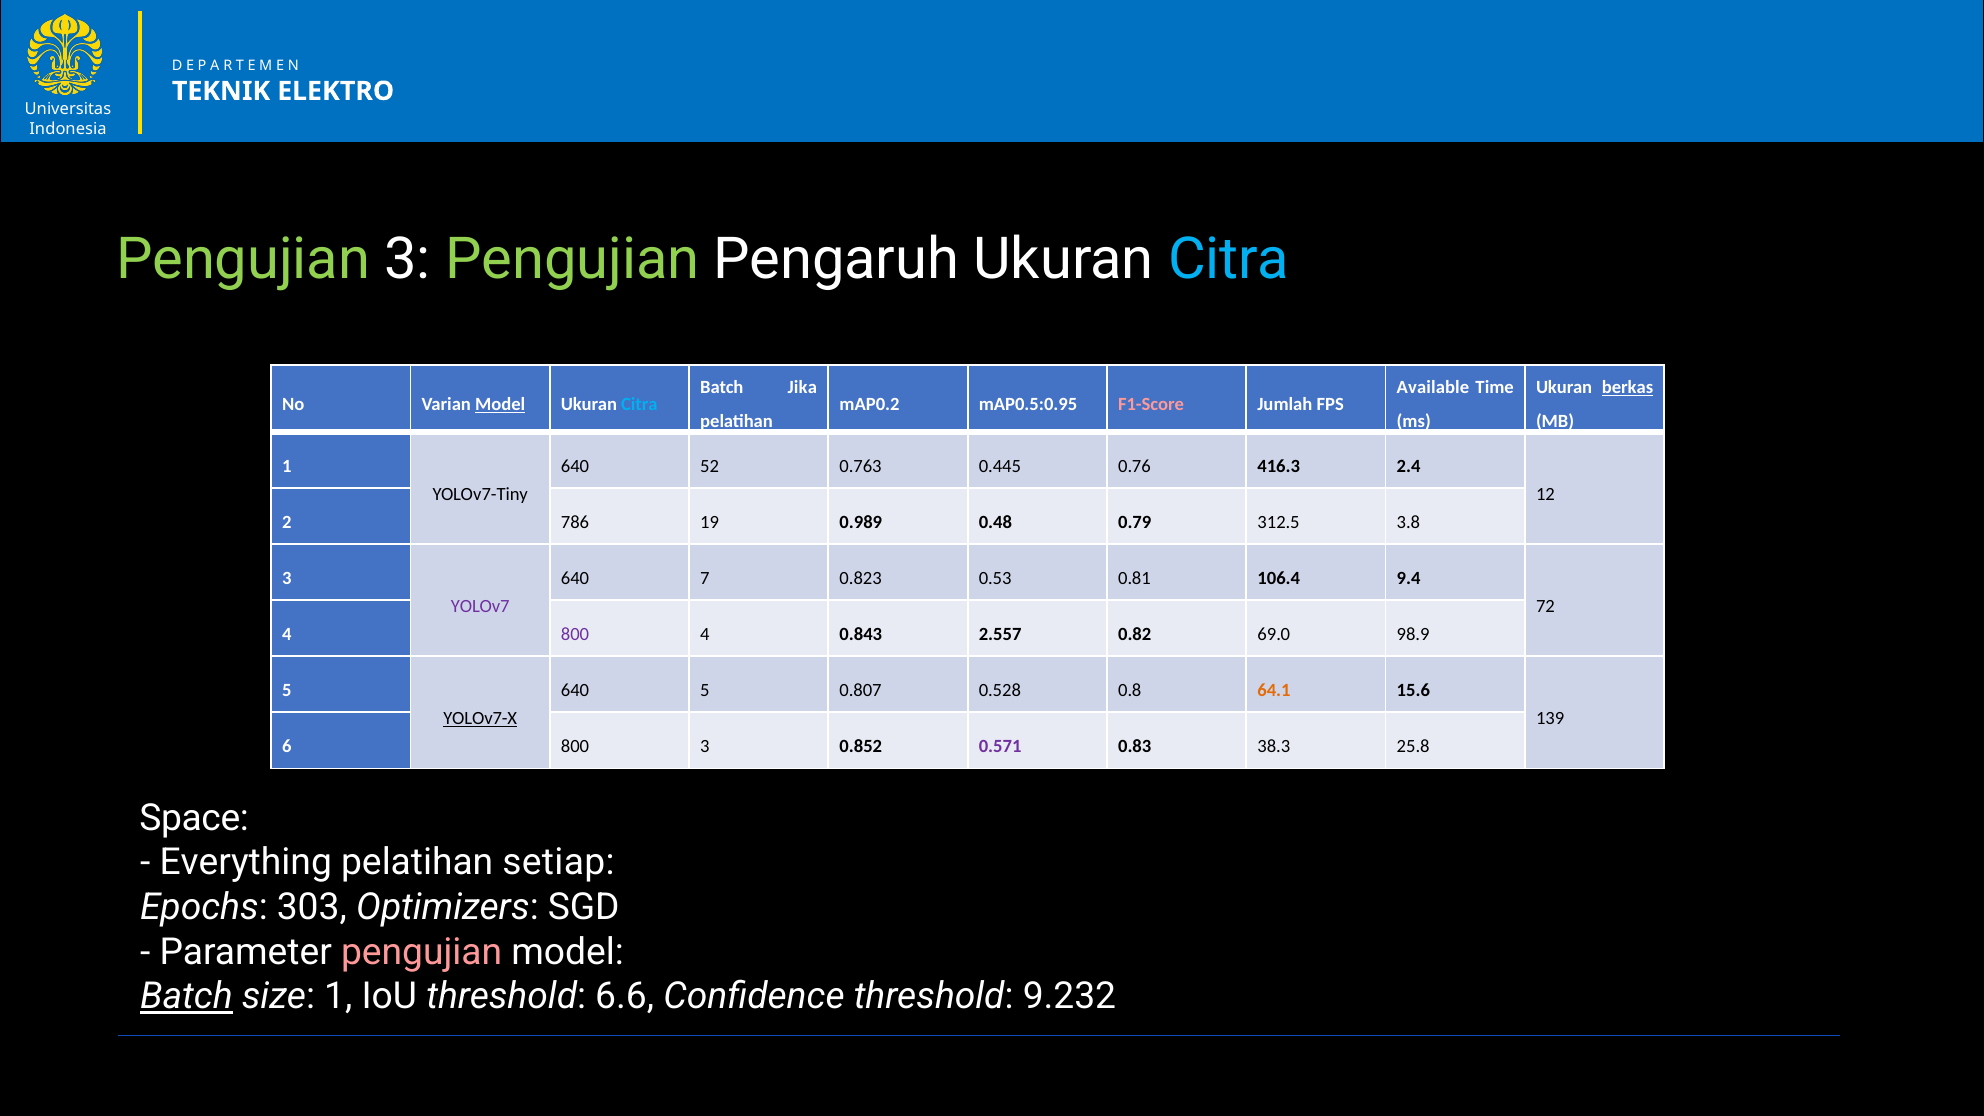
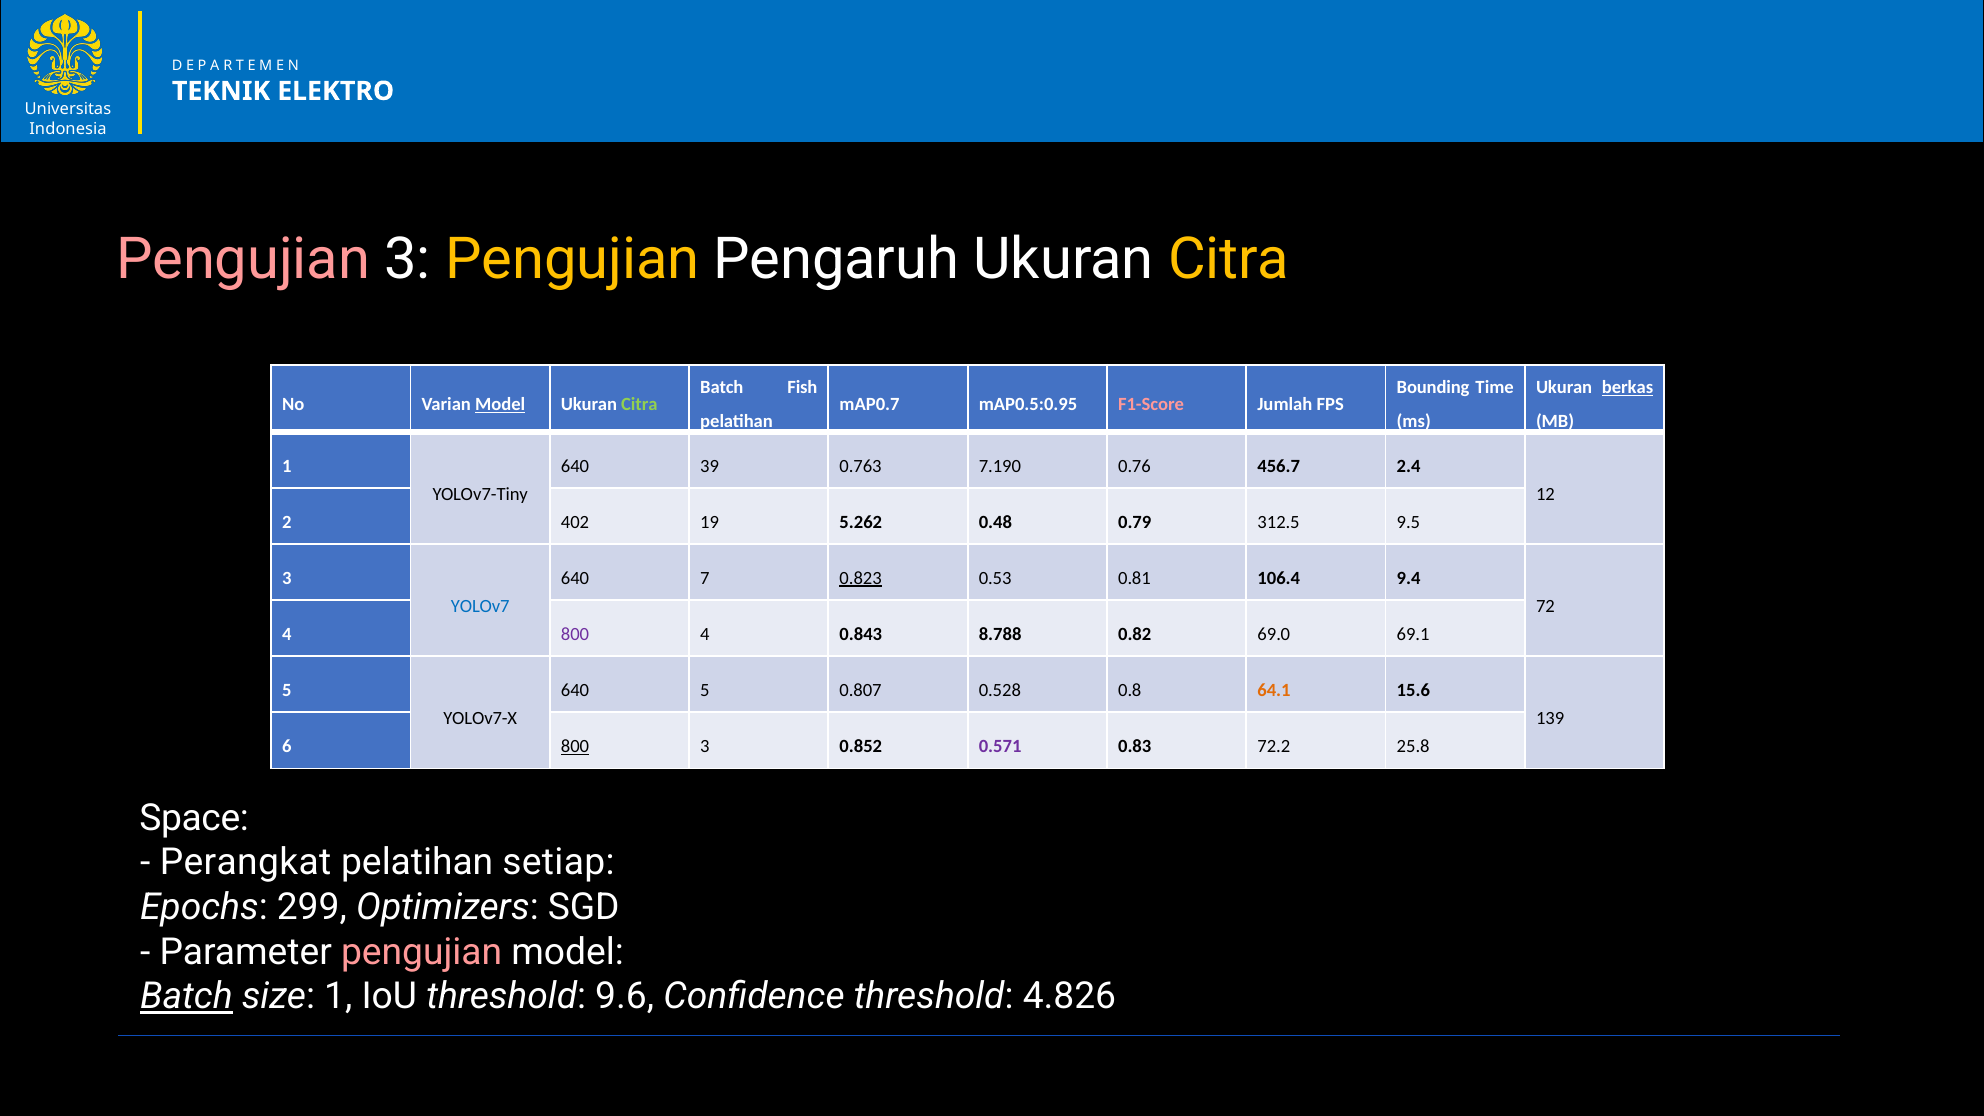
Pengujian at (243, 259) colour: light green -> pink
Pengujian at (572, 259) colour: light green -> yellow
Citra at (1228, 259) colour: light blue -> yellow
Jika: Jika -> Fish
Available: Available -> Bounding
Citra at (639, 404) colour: light blue -> light green
mAP0.2: mAP0.2 -> mAP0.7
52: 52 -> 39
0.445: 0.445 -> 7.190
416.3: 416.3 -> 456.7
786: 786 -> 402
0.989: 0.989 -> 5.262
3.8: 3.8 -> 9.5
0.823 underline: none -> present
YOLOv7 colour: purple -> blue
2.557: 2.557 -> 8.788
98.9: 98.9 -> 69.1
YOLOv7-X underline: present -> none
800 at (575, 746) underline: none -> present
38.3: 38.3 -> 72.2
Everything: Everything -> Perangkat
303: 303 -> 299
6.6: 6.6 -> 9.6
9.232: 9.232 -> 4.826
